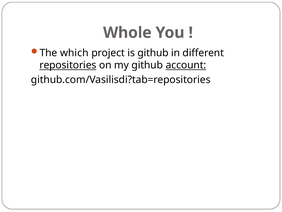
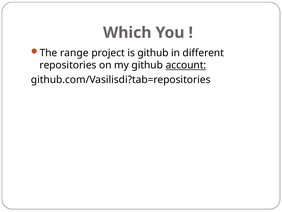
Whole: Whole -> Which
which: which -> range
repositories underline: present -> none
